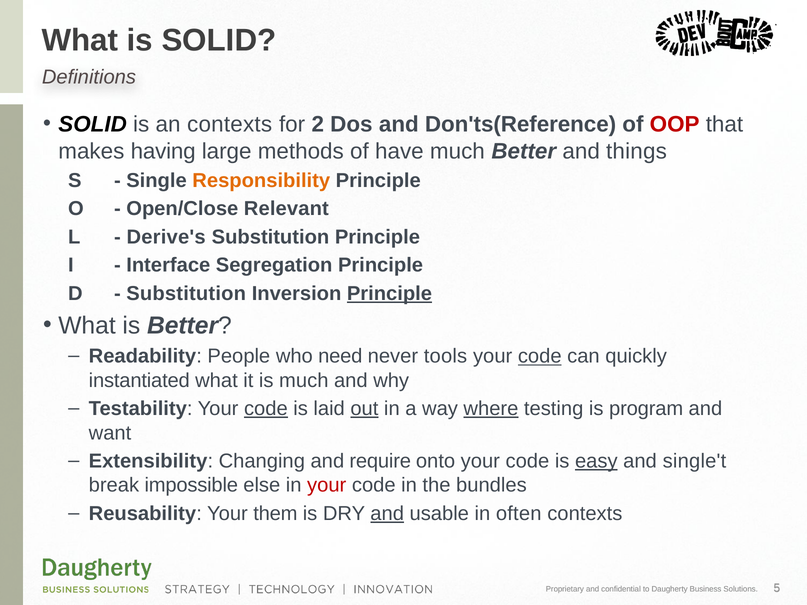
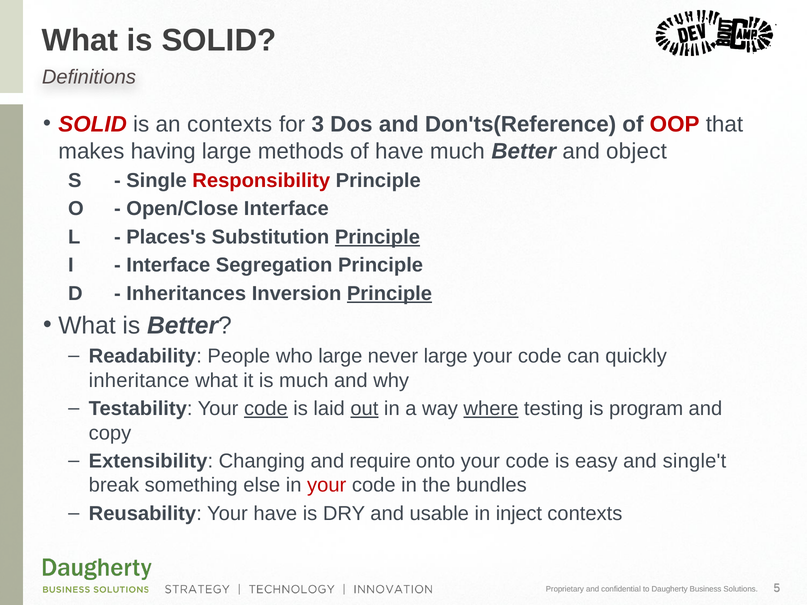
SOLID at (93, 124) colour: black -> red
2: 2 -> 3
things: things -> object
Responsibility colour: orange -> red
Open/Close Relevant: Relevant -> Interface
Derive's: Derive's -> Places's
Principle at (377, 237) underline: none -> present
Substitution at (186, 294): Substitution -> Inheritances
who need: need -> large
never tools: tools -> large
code at (540, 356) underline: present -> none
instantiated: instantiated -> inheritance
want: want -> copy
easy underline: present -> none
impossible: impossible -> something
Your them: them -> have
and at (387, 514) underline: present -> none
often: often -> inject
